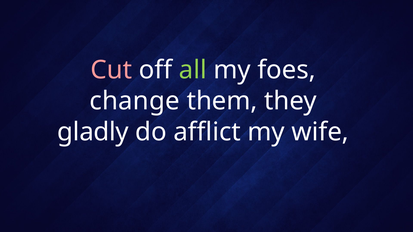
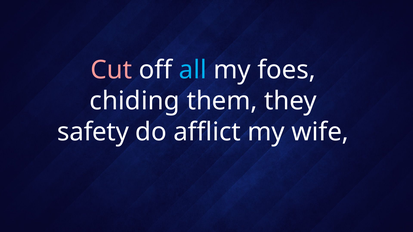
all colour: light green -> light blue
change: change -> chiding
gladly: gladly -> safety
